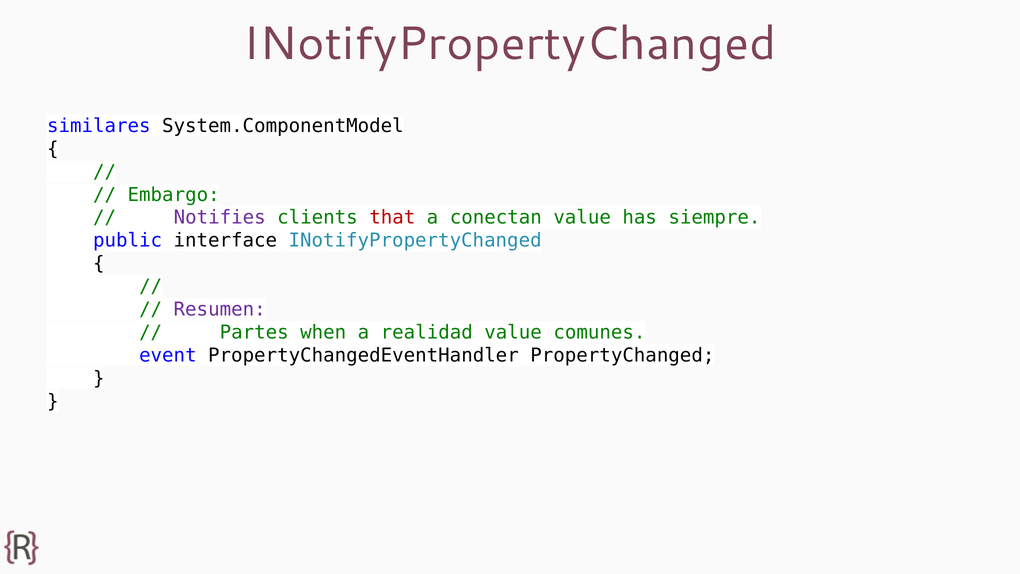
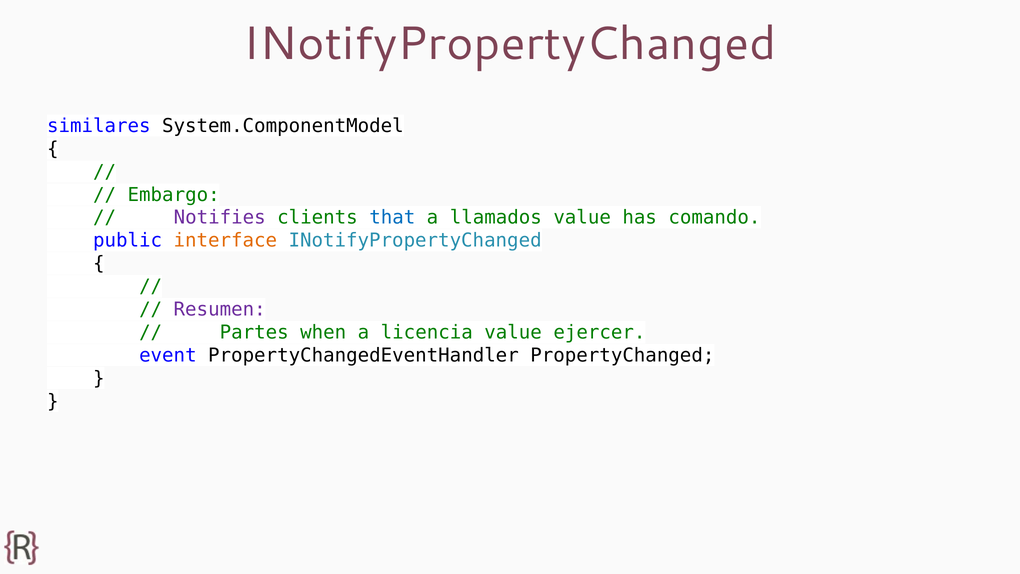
that colour: red -> blue
conectan: conectan -> llamados
siempre: siempre -> comando
interface colour: black -> orange
realidad: realidad -> licencia
comunes: comunes -> ejercer
